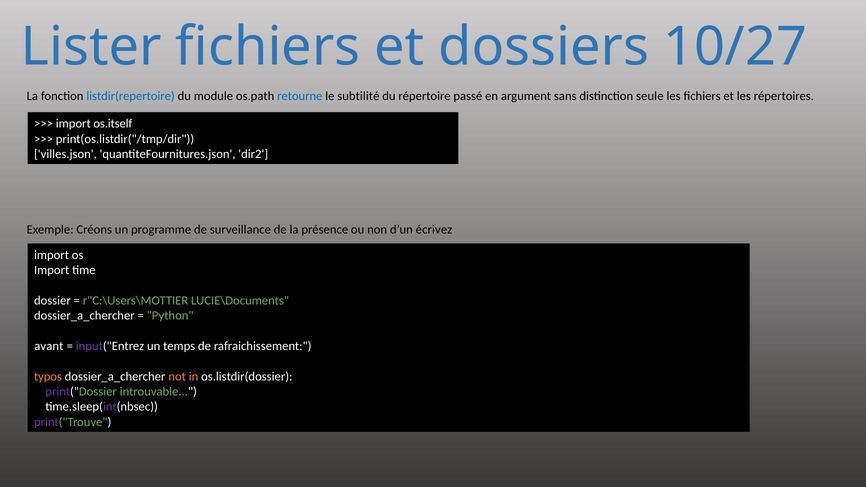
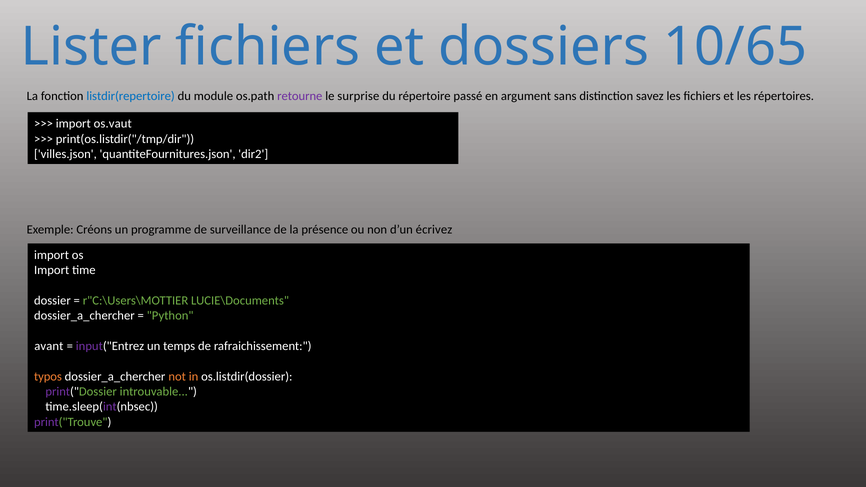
10/27: 10/27 -> 10/65
retourne colour: blue -> purple
subtilité: subtilité -> surprise
seule: seule -> savez
os.itself: os.itself -> os.vaut
